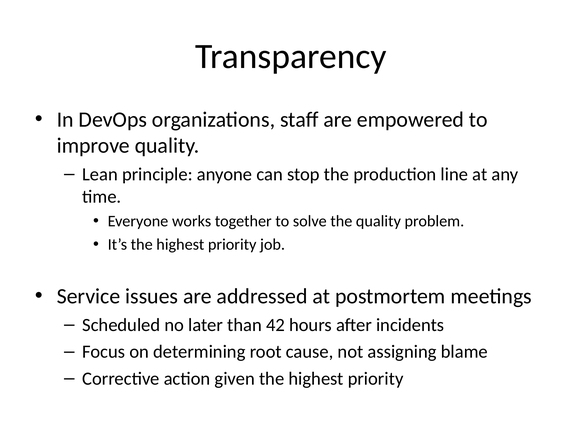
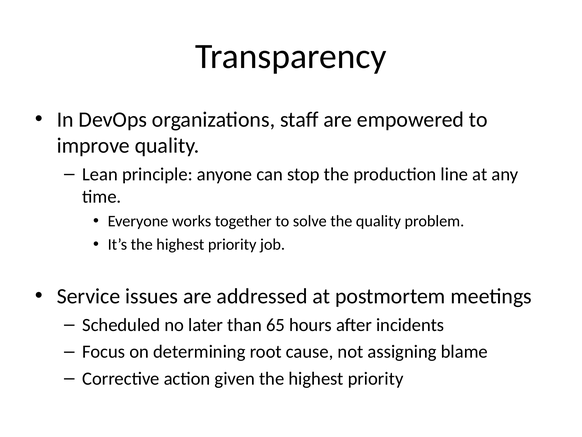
42: 42 -> 65
